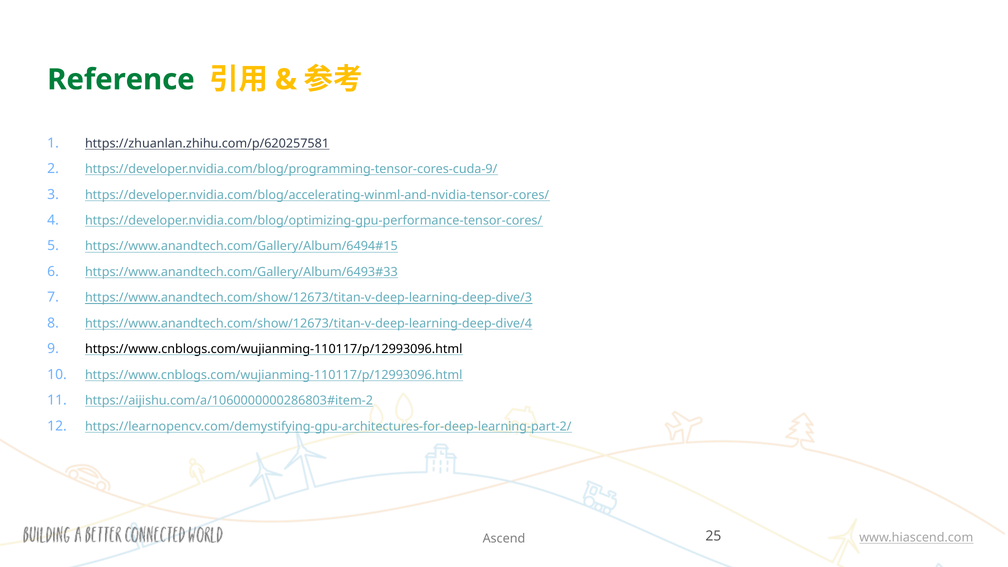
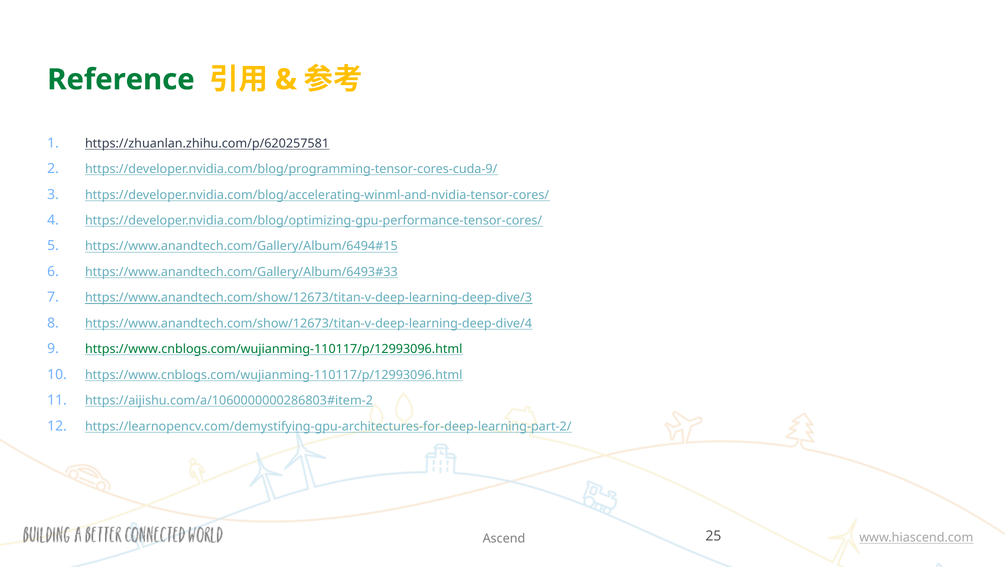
https://www.cnblogs.com/wujianming-110117/p/12993096.html at (274, 349) colour: black -> green
